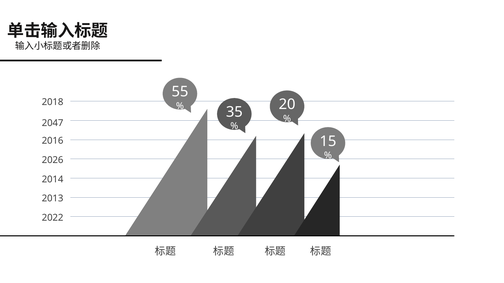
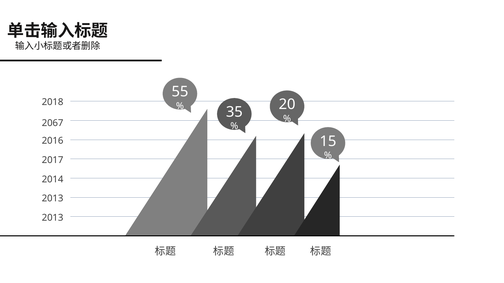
2047: 2047 -> 2067
2026: 2026 -> 2017
2022 at (53, 218): 2022 -> 2013
